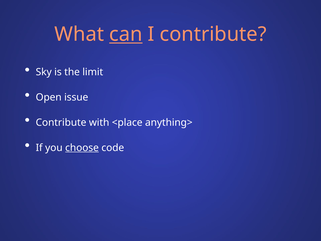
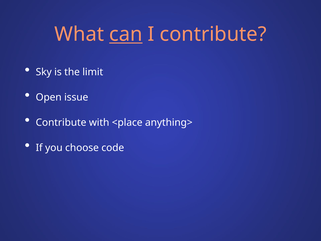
choose underline: present -> none
